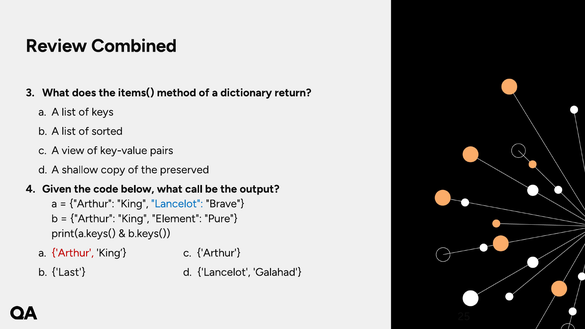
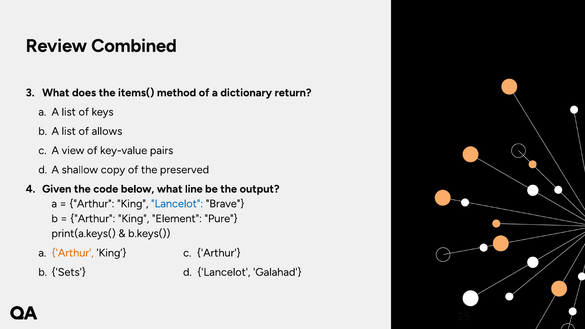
sorted: sorted -> allows
call: call -> line
Arthur at (73, 253) colour: red -> orange
Last: Last -> Sets
